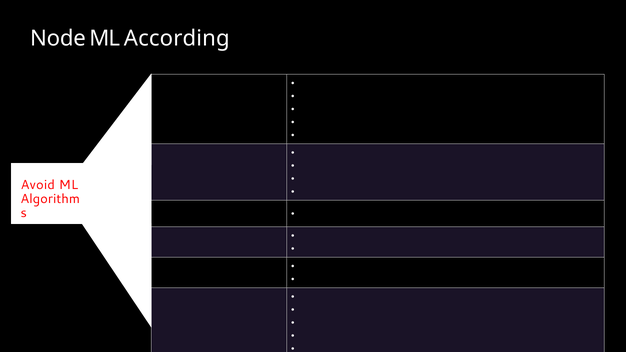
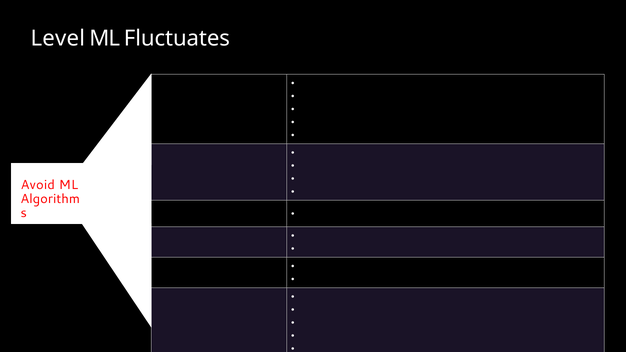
Node: Node -> Level
According: According -> Fluctuates
